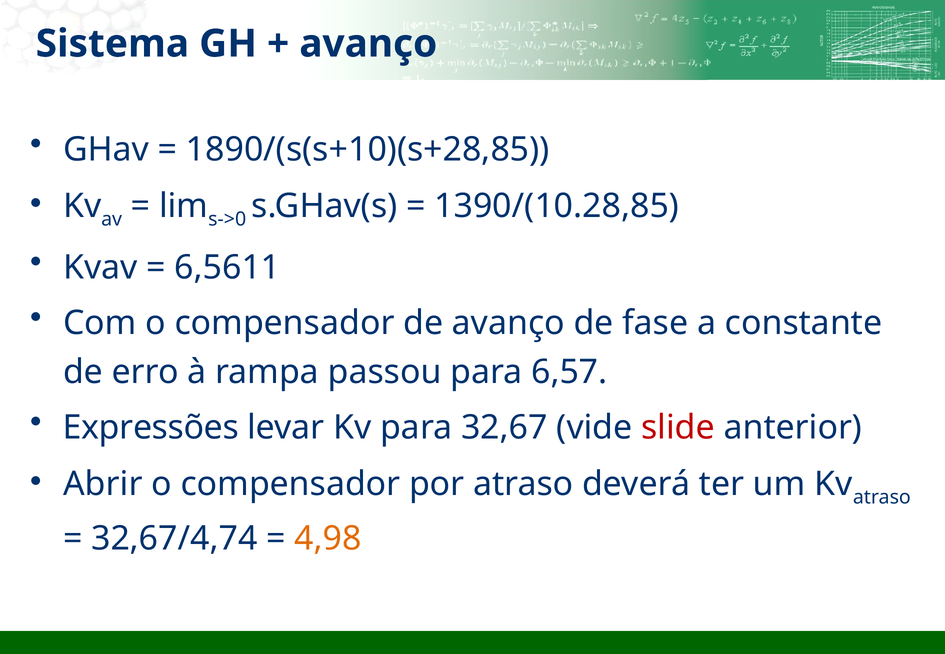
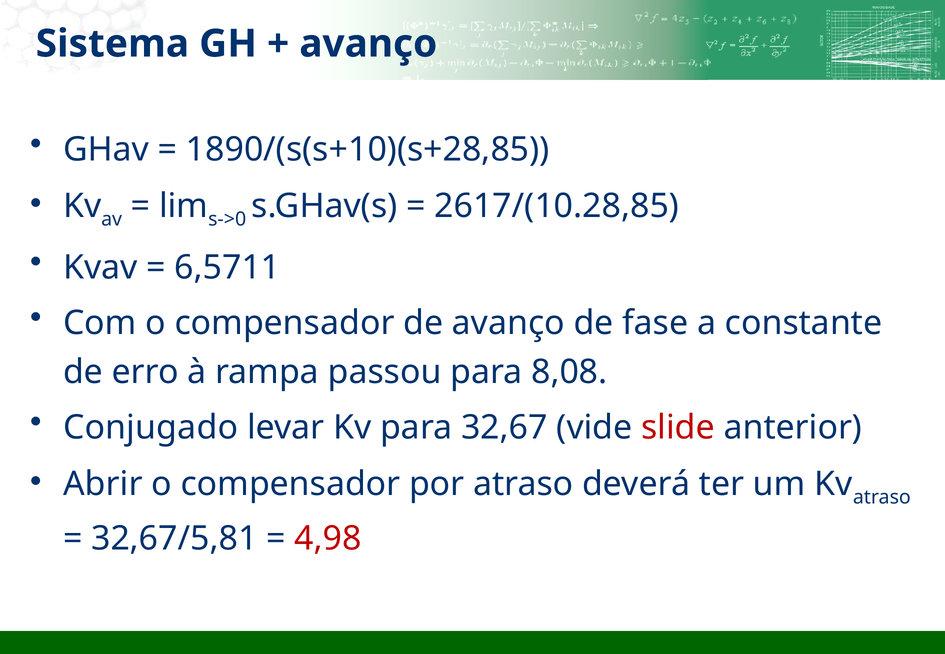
1390/(10.28,85: 1390/(10.28,85 -> 2617/(10.28,85
6,5611: 6,5611 -> 6,5711
6,57: 6,57 -> 8,08
Expressões: Expressões -> Conjugado
32,67/4,74: 32,67/4,74 -> 32,67/5,81
4,98 colour: orange -> red
